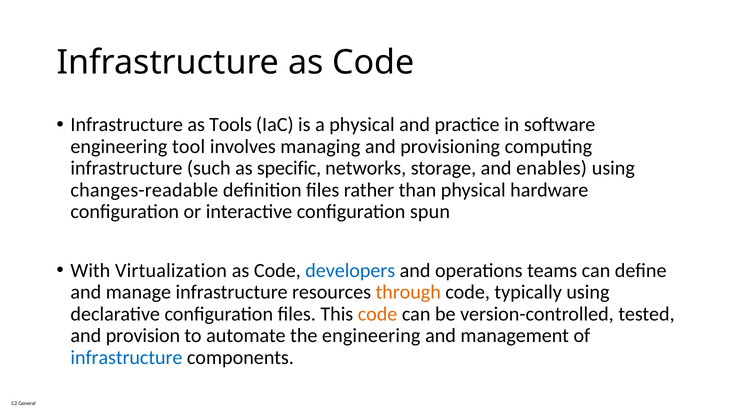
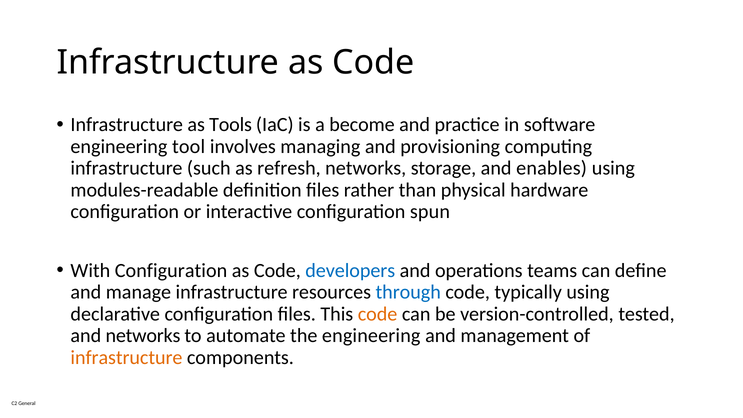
a physical: physical -> become
specific: specific -> refresh
changes-readable: changes-readable -> modules-readable
With Virtualization: Virtualization -> Configuration
through colour: orange -> blue
and provision: provision -> networks
infrastructure at (126, 357) colour: blue -> orange
